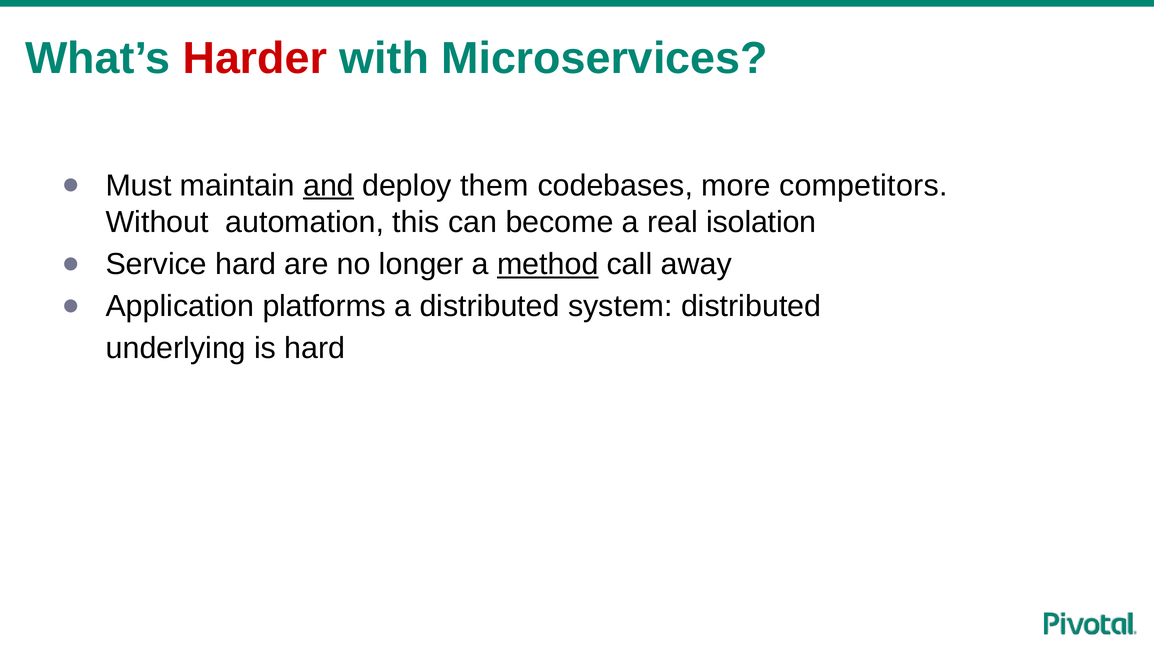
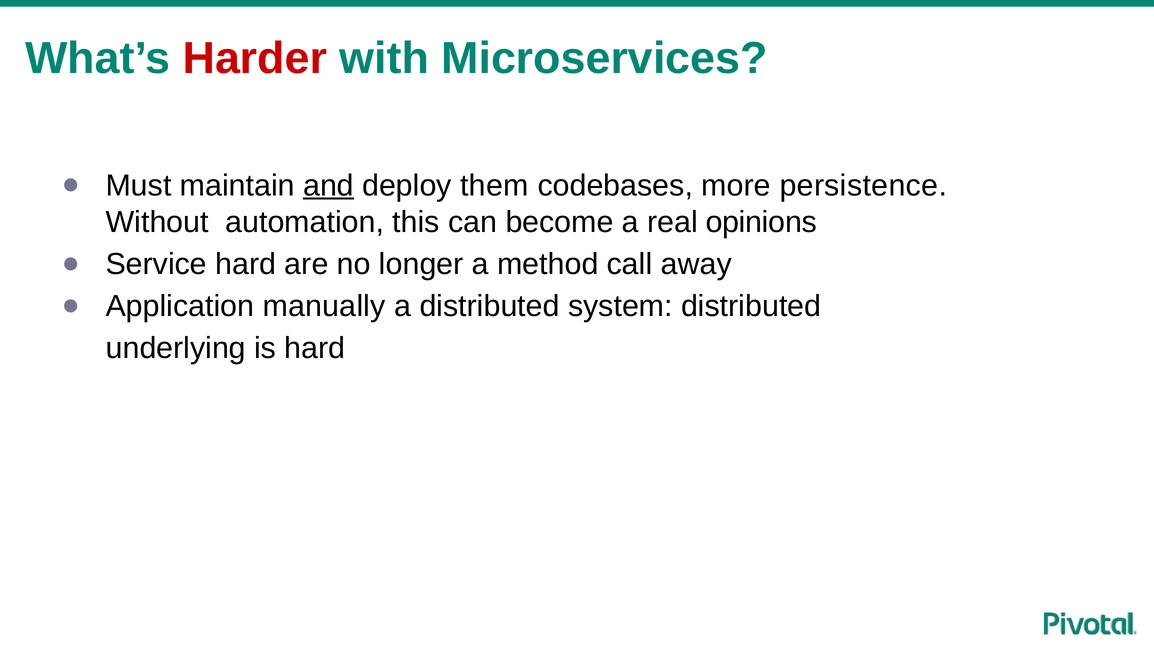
competitors: competitors -> persistence
isolation: isolation -> opinions
method underline: present -> none
platforms: platforms -> manually
